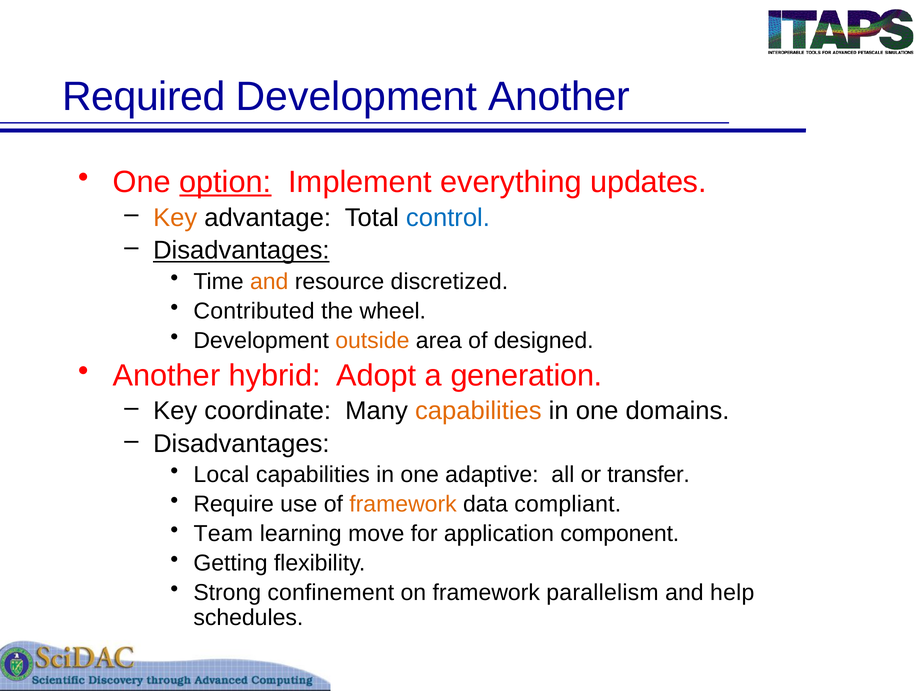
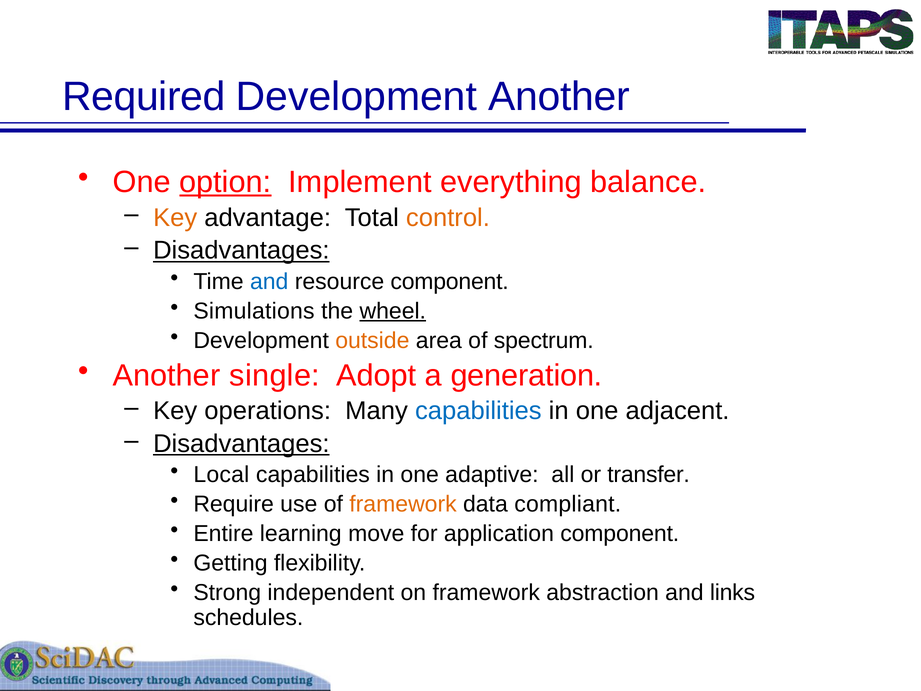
updates: updates -> balance
control colour: blue -> orange
and at (269, 281) colour: orange -> blue
resource discretized: discretized -> component
Contributed: Contributed -> Simulations
wheel underline: none -> present
designed: designed -> spectrum
hybrid: hybrid -> single
coordinate: coordinate -> operations
capabilities at (478, 411) colour: orange -> blue
domains: domains -> adjacent
Disadvantages at (241, 444) underline: none -> present
Team: Team -> Entire
confinement: confinement -> independent
parallelism: parallelism -> abstraction
help: help -> links
